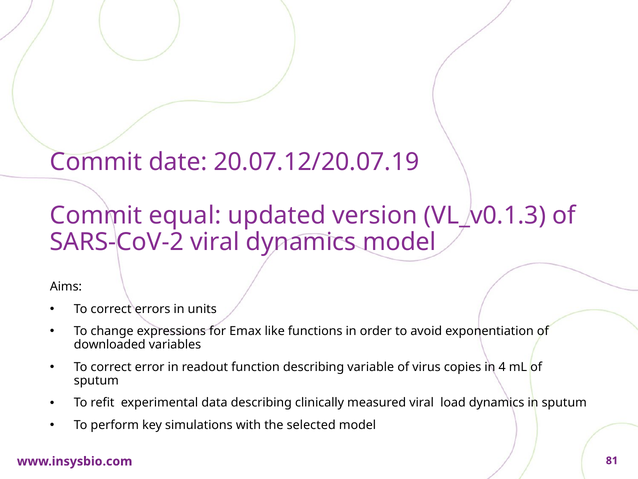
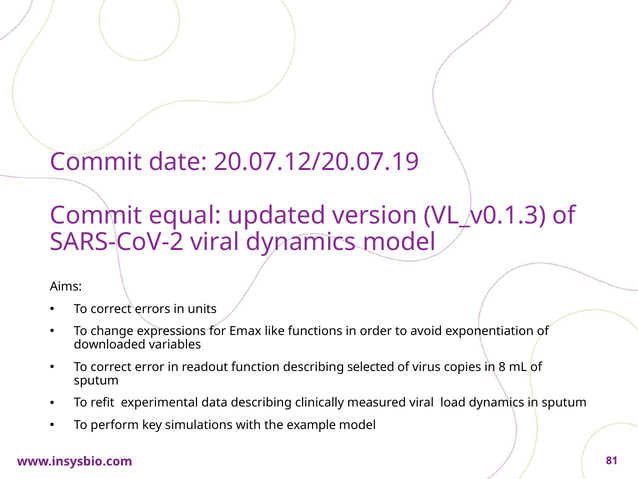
variable: variable -> selected
4: 4 -> 8
selected: selected -> example
